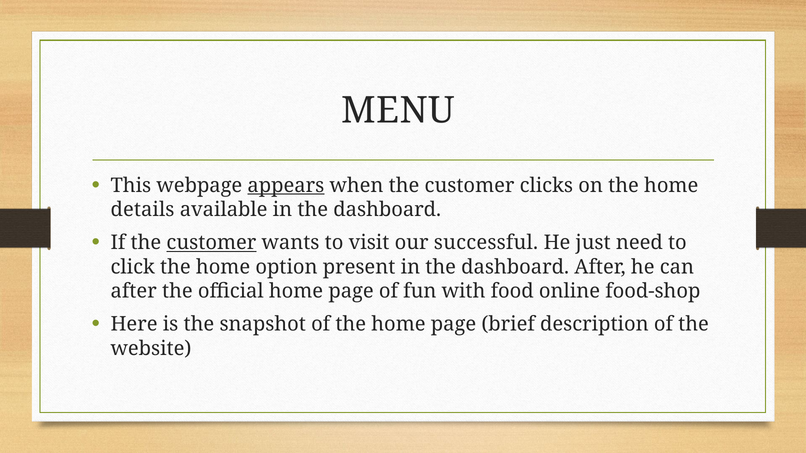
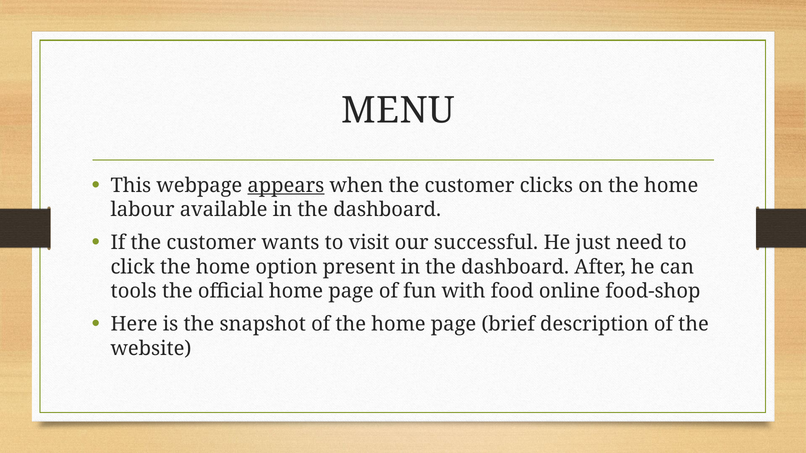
details: details -> labour
customer at (211, 243) underline: present -> none
after at (134, 291): after -> tools
